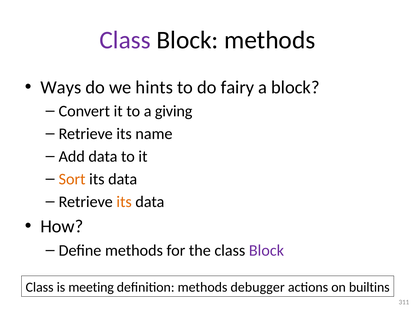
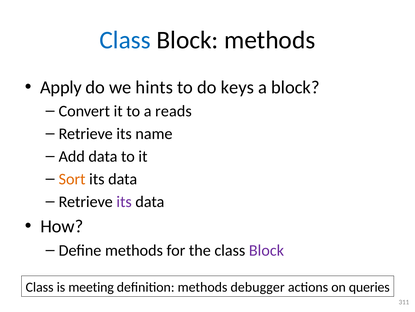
Class at (125, 40) colour: purple -> blue
Ways: Ways -> Apply
fairy: fairy -> keys
giving: giving -> reads
its at (124, 201) colour: orange -> purple
builtins: builtins -> queries
